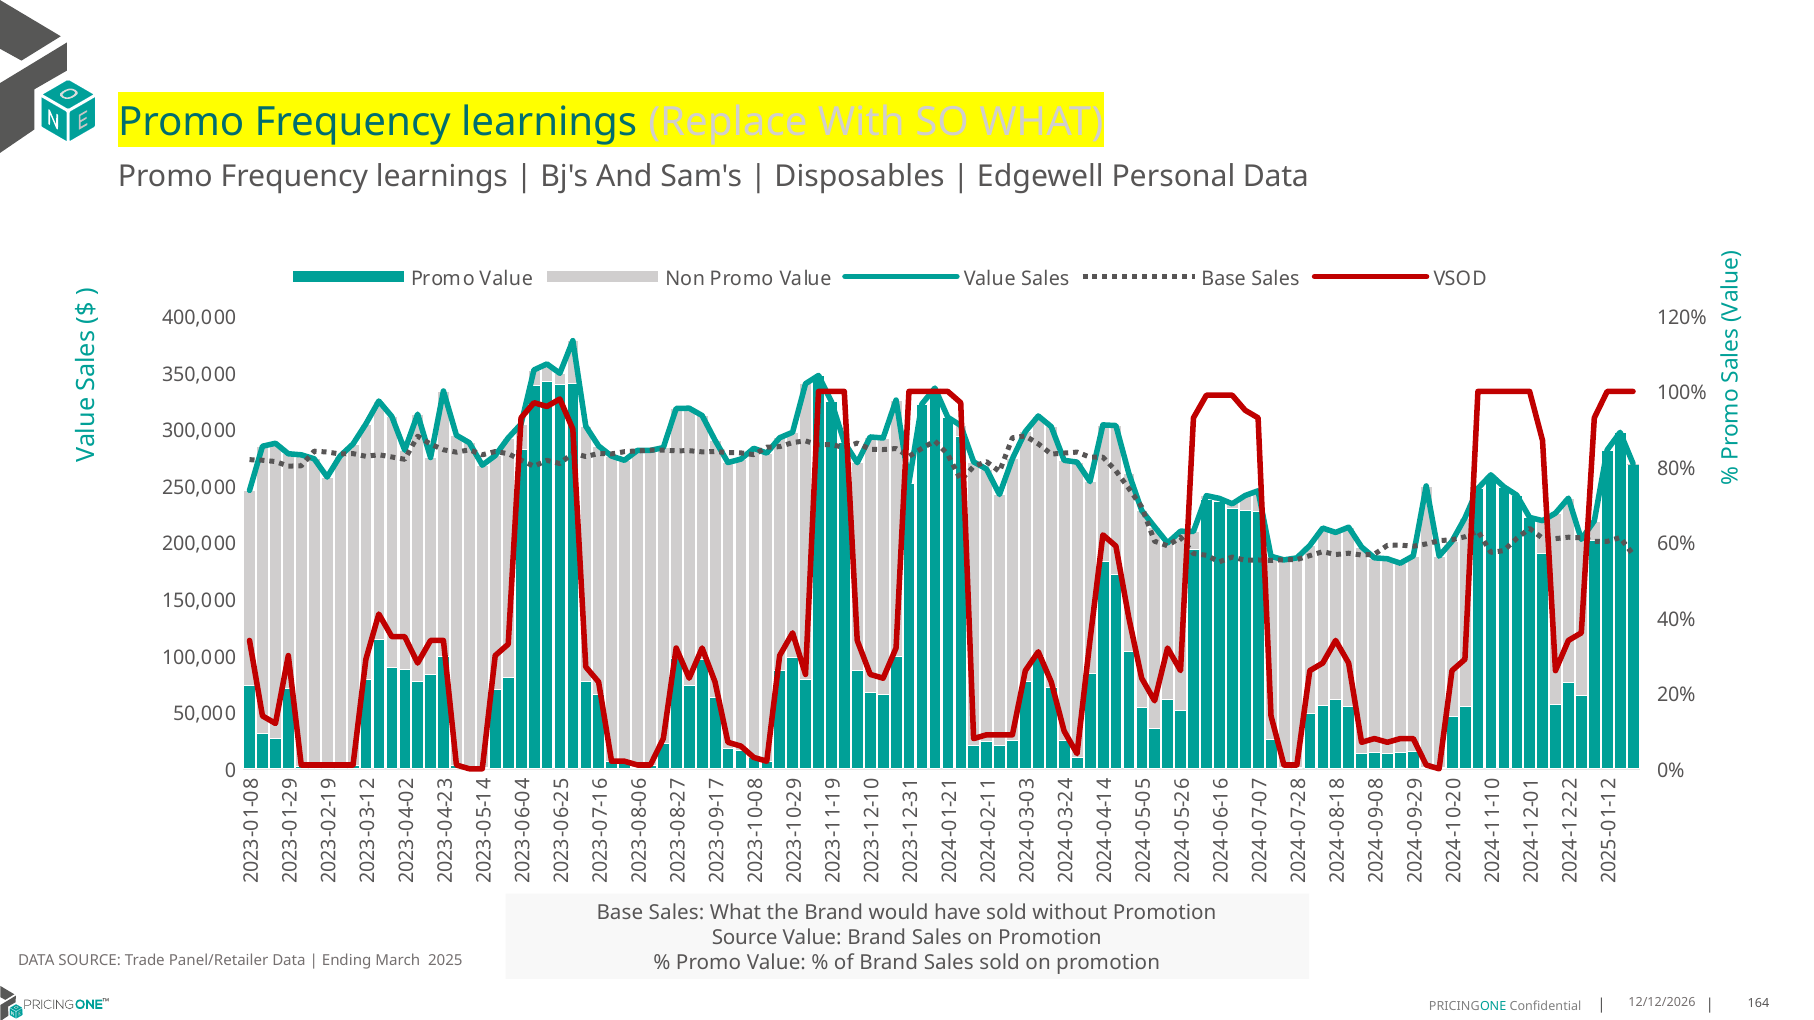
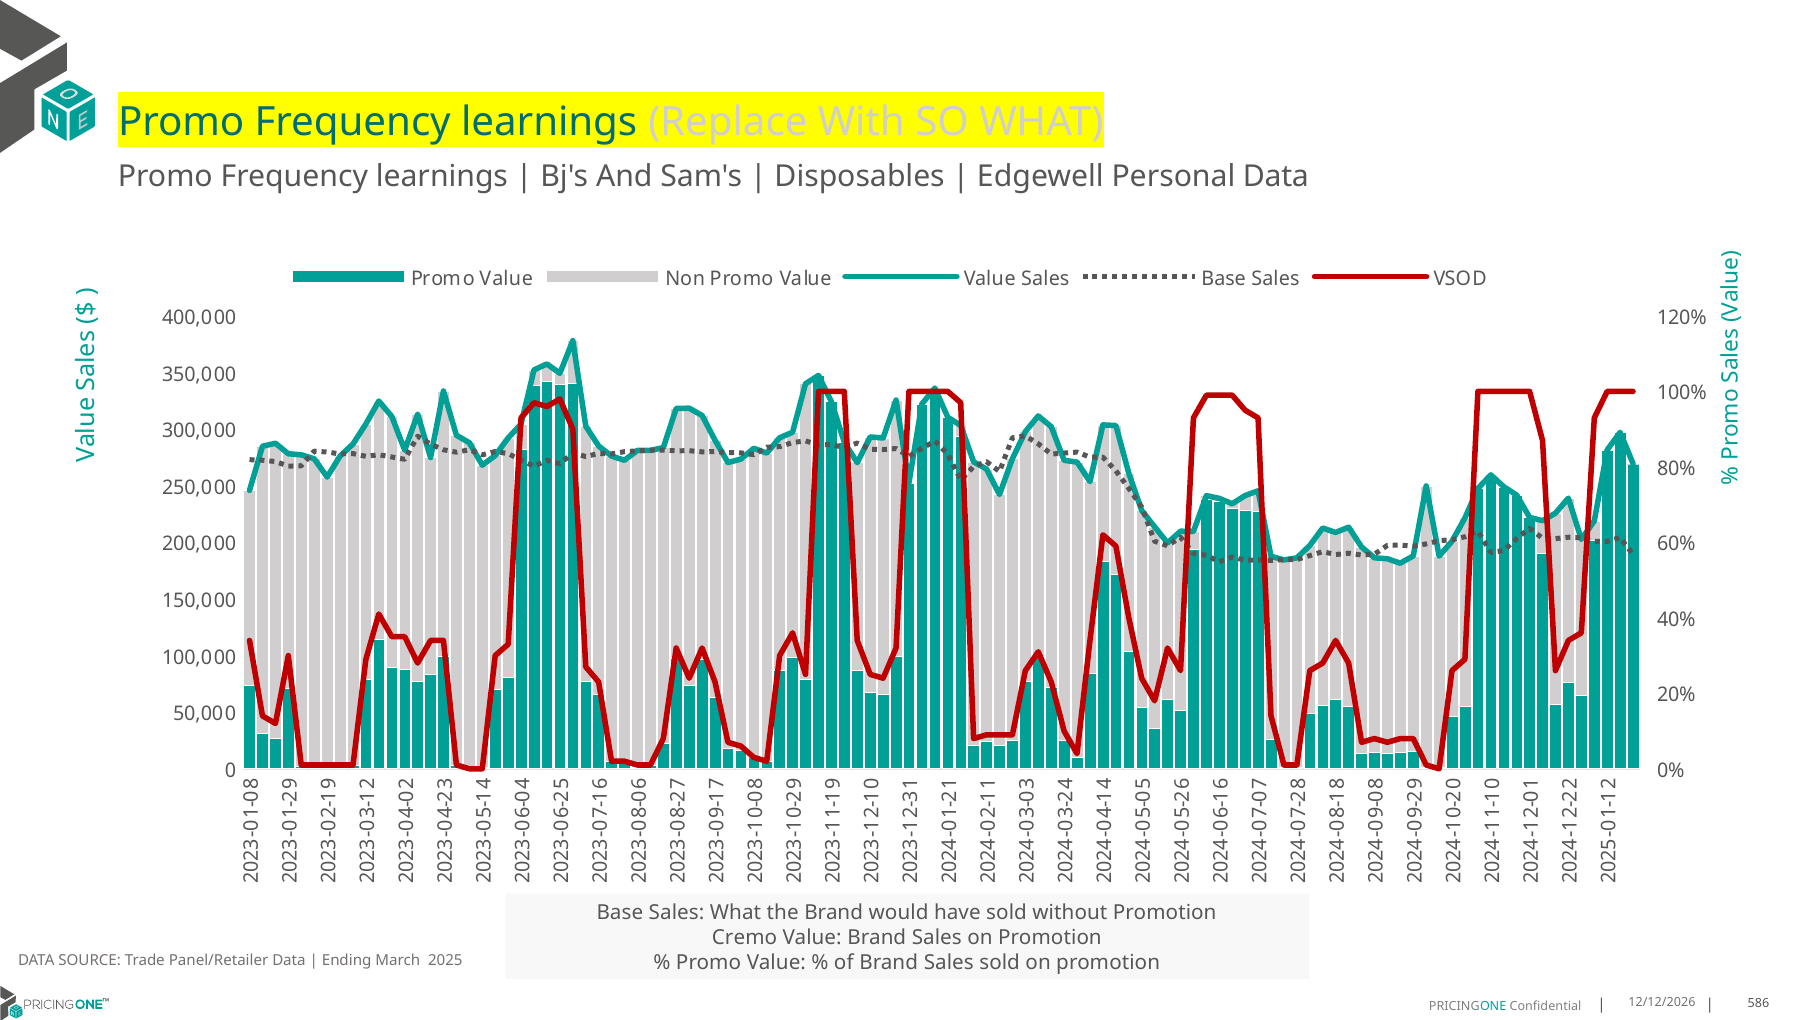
Source at (745, 938): Source -> Cremo
164: 164 -> 586
